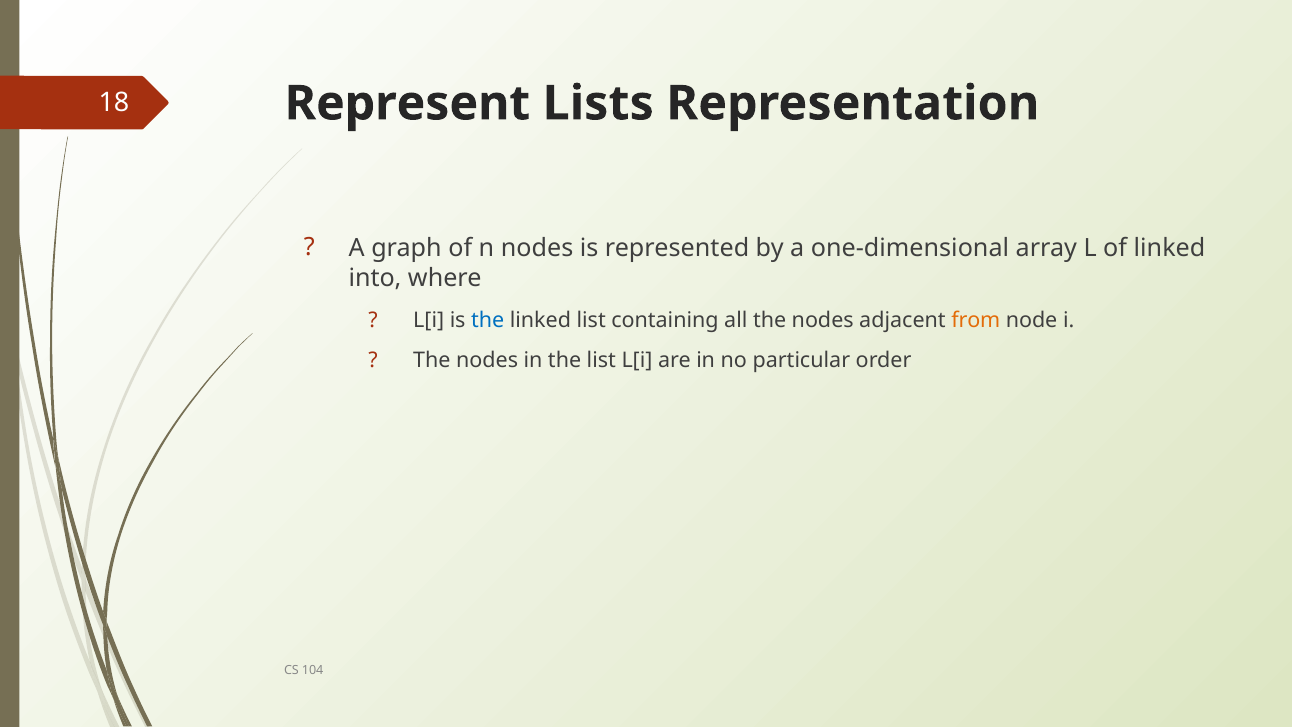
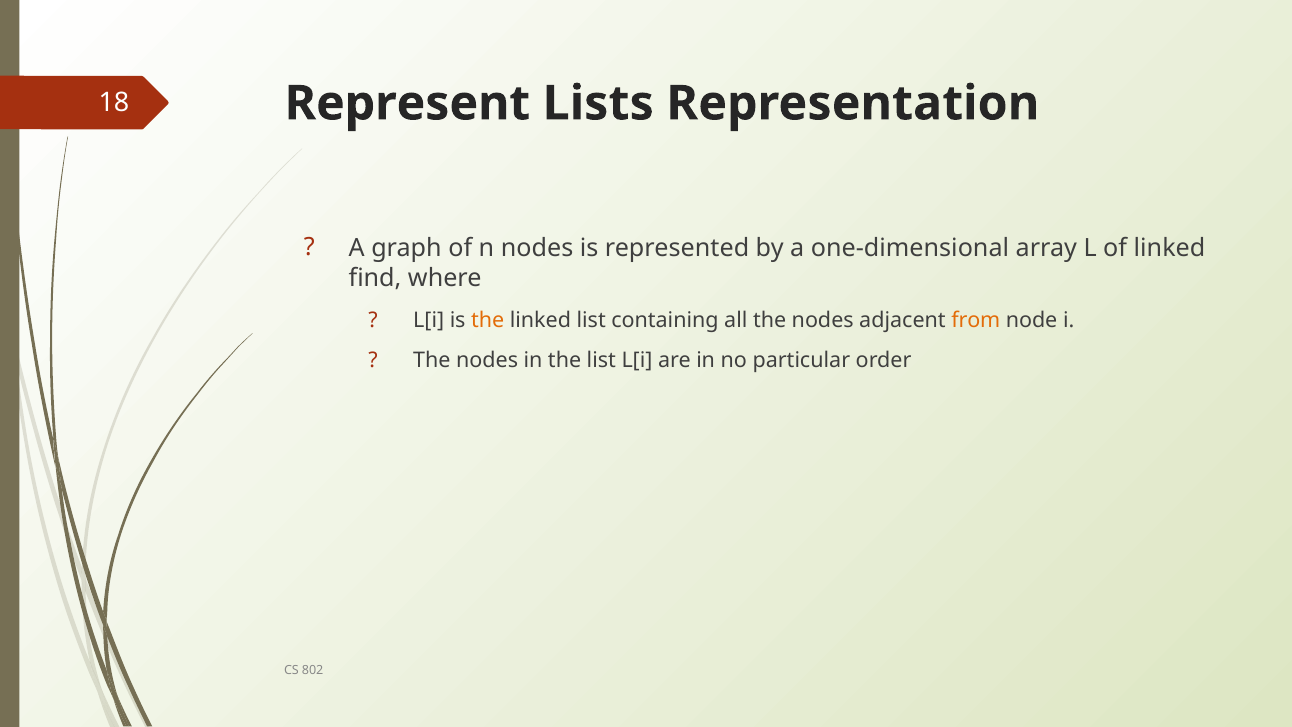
into: into -> find
the at (488, 320) colour: blue -> orange
104: 104 -> 802
